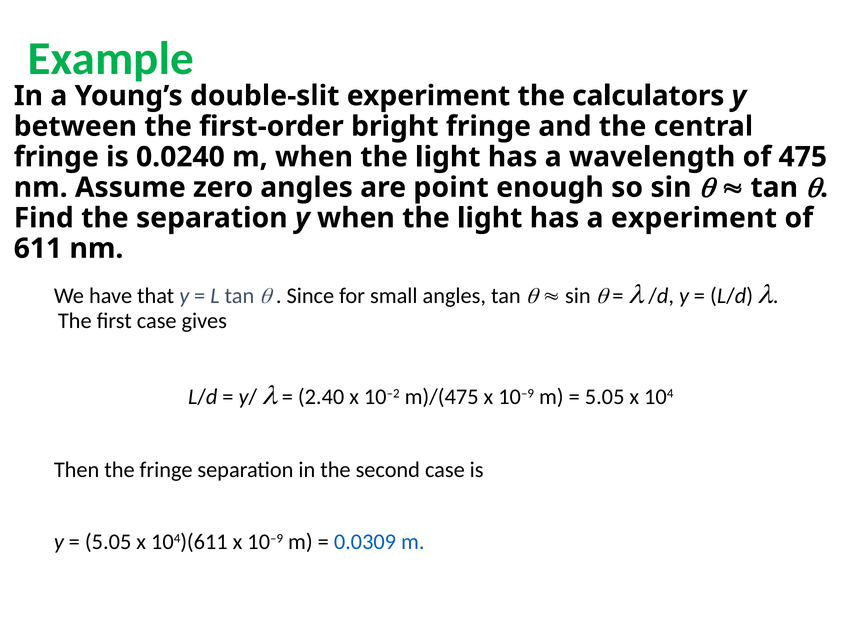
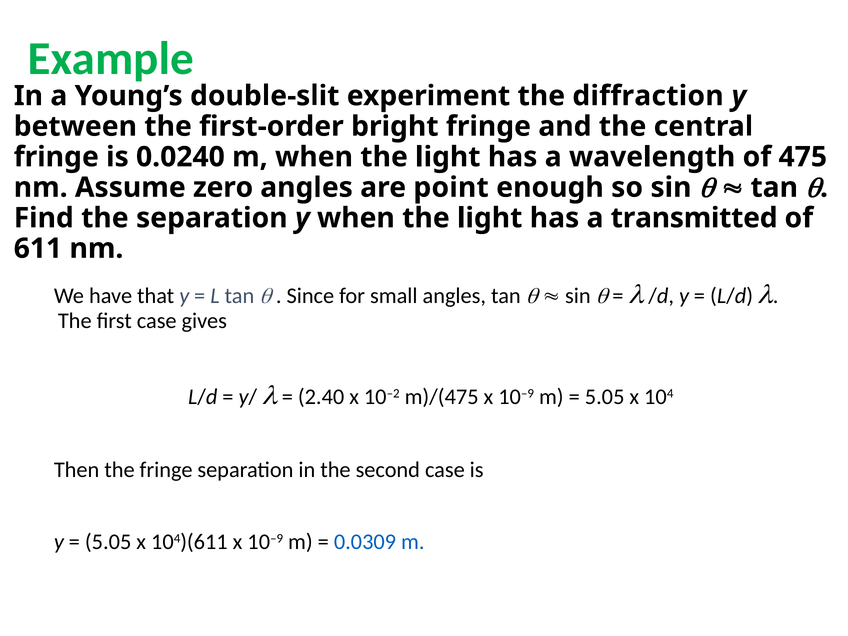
calculators: calculators -> diffraction
a experiment: experiment -> transmitted
